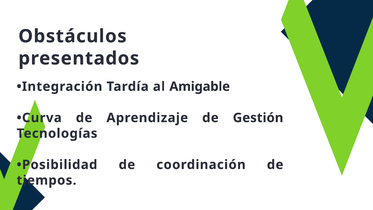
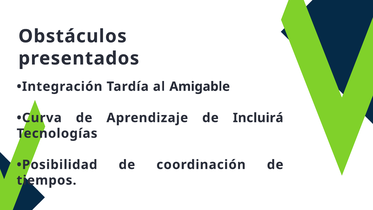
Gestión: Gestión -> Incluirá
